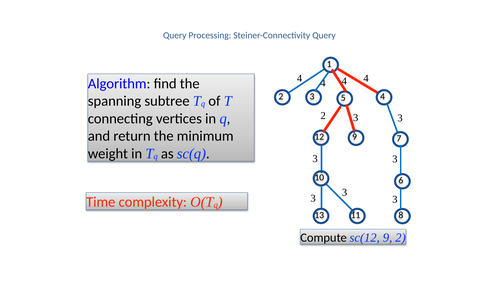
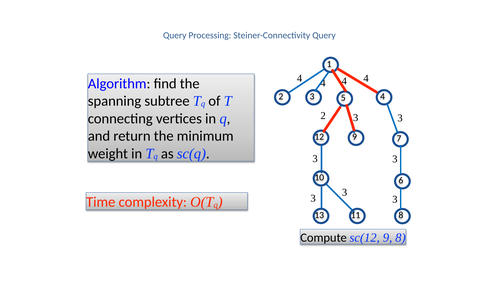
sc(12 9 2: 2 -> 8
